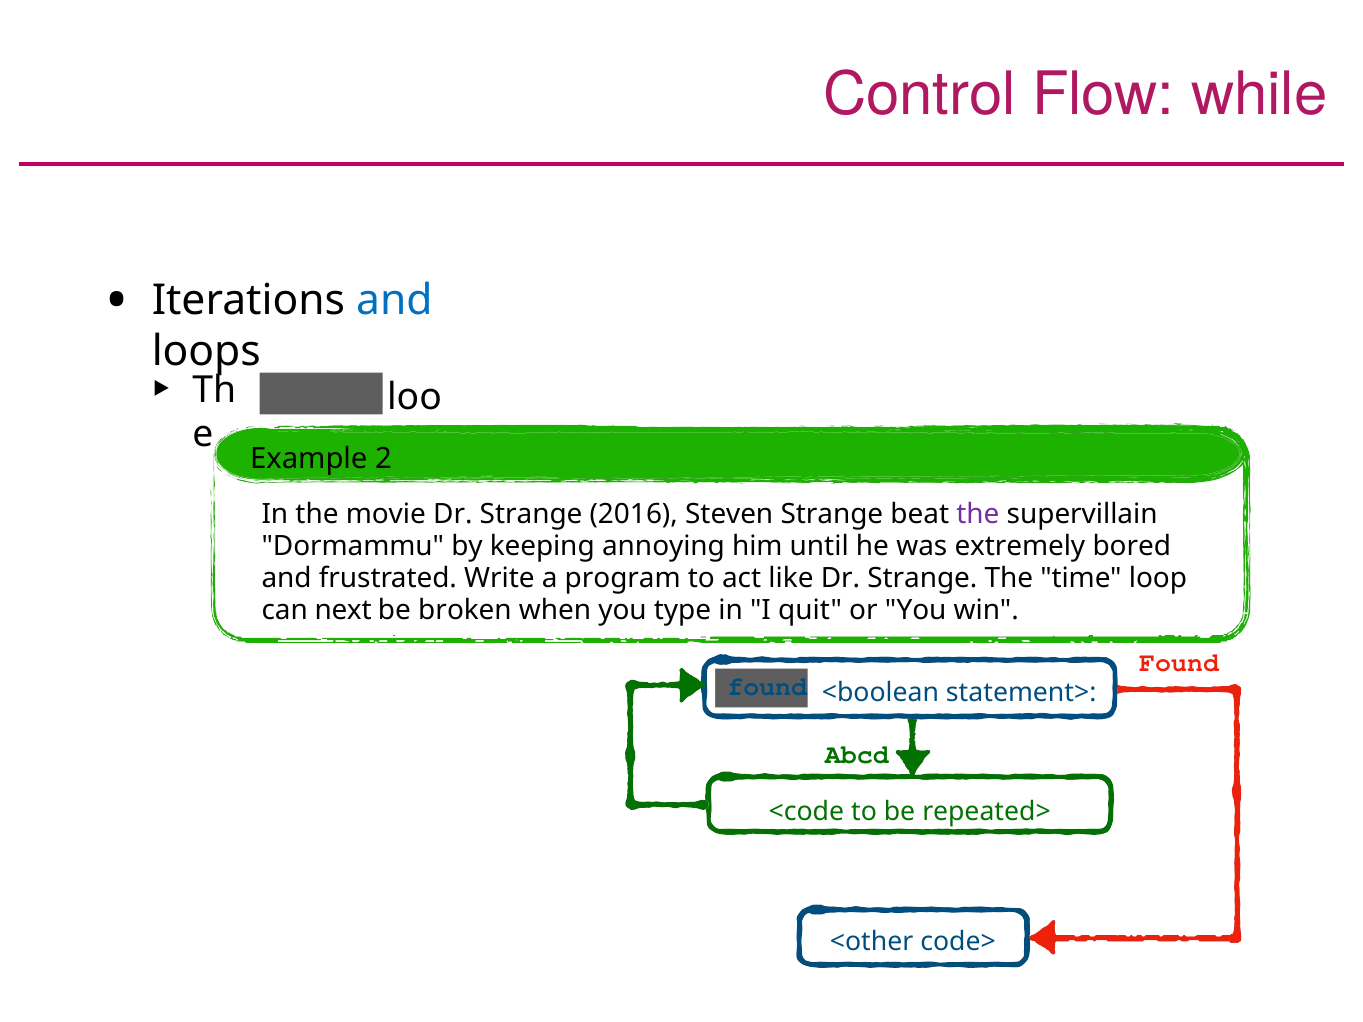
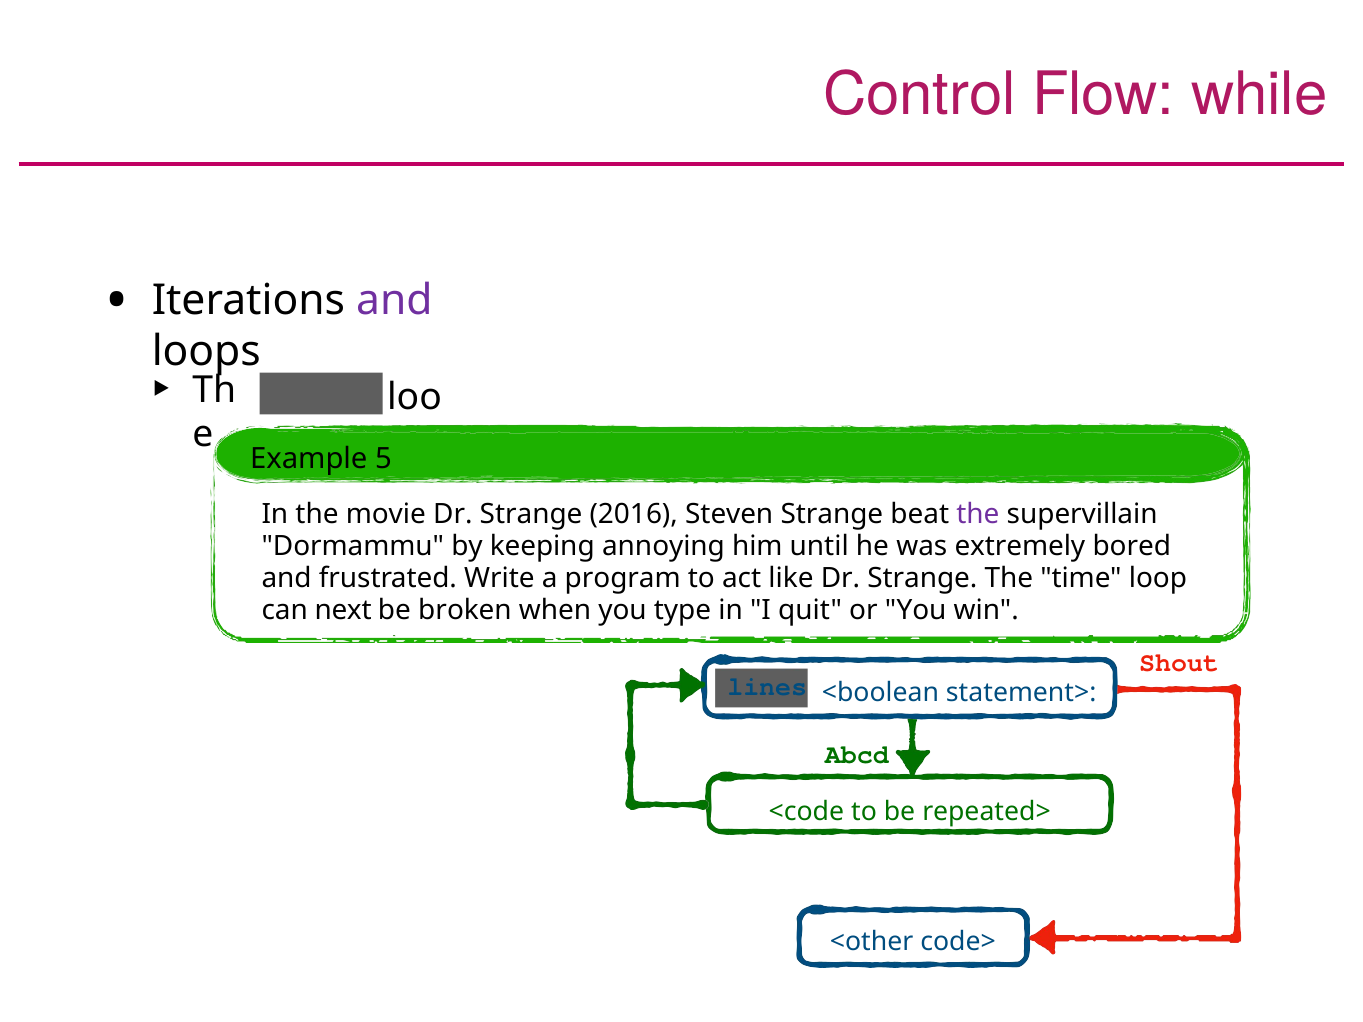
and at (394, 301) colour: blue -> purple
2: 2 -> 5
Found at (1179, 663): Found -> Shout
found at (767, 687): found -> lines
